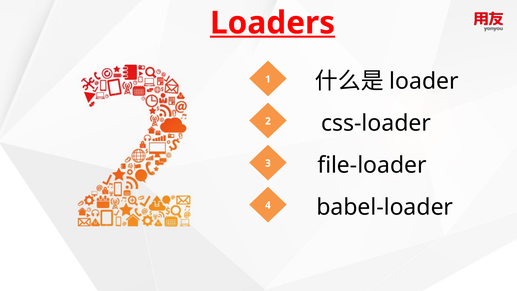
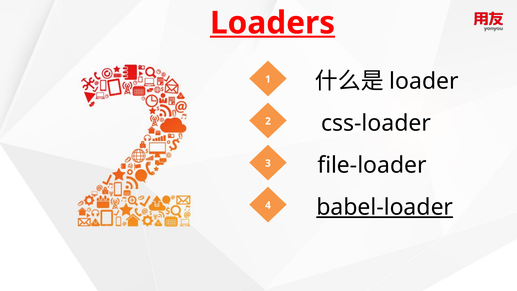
babel-loader underline: none -> present
